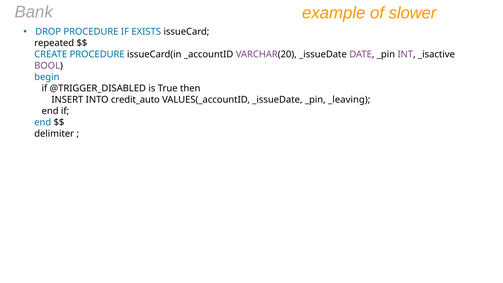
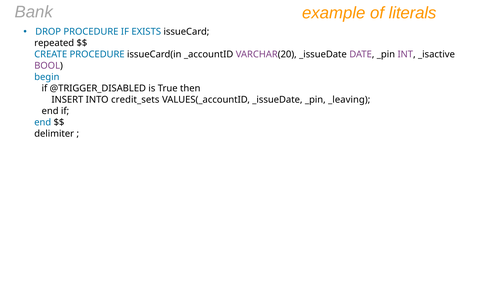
slower: slower -> literals
credit_auto: credit_auto -> credit_sets
